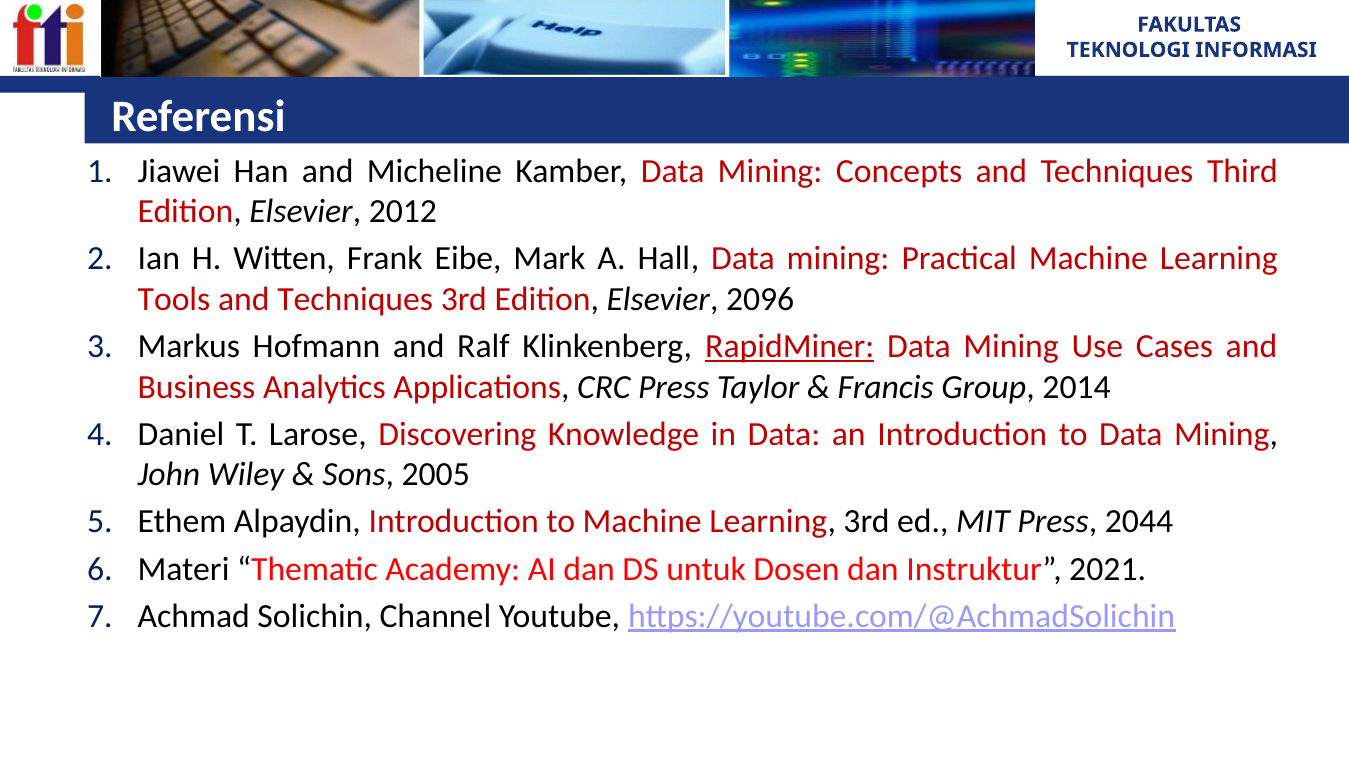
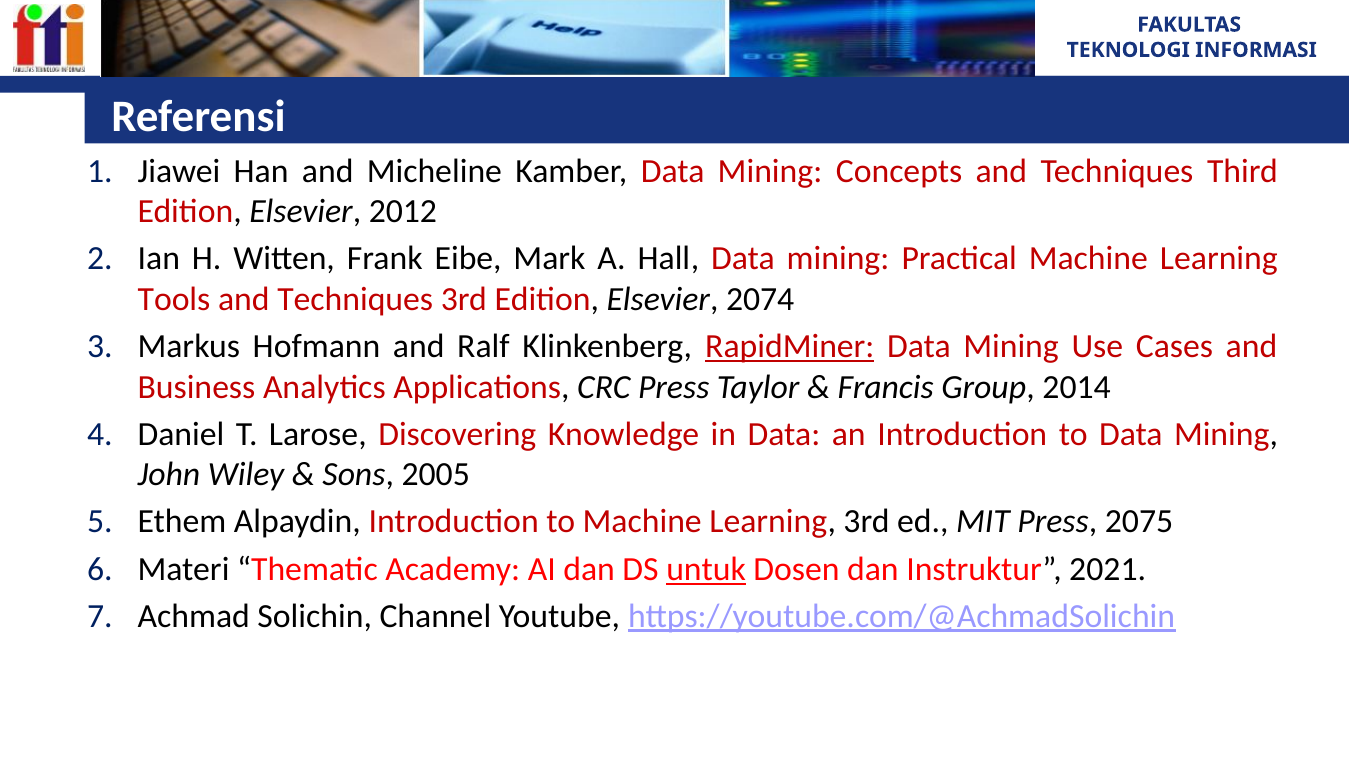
2096: 2096 -> 2074
2044: 2044 -> 2075
untuk underline: none -> present
